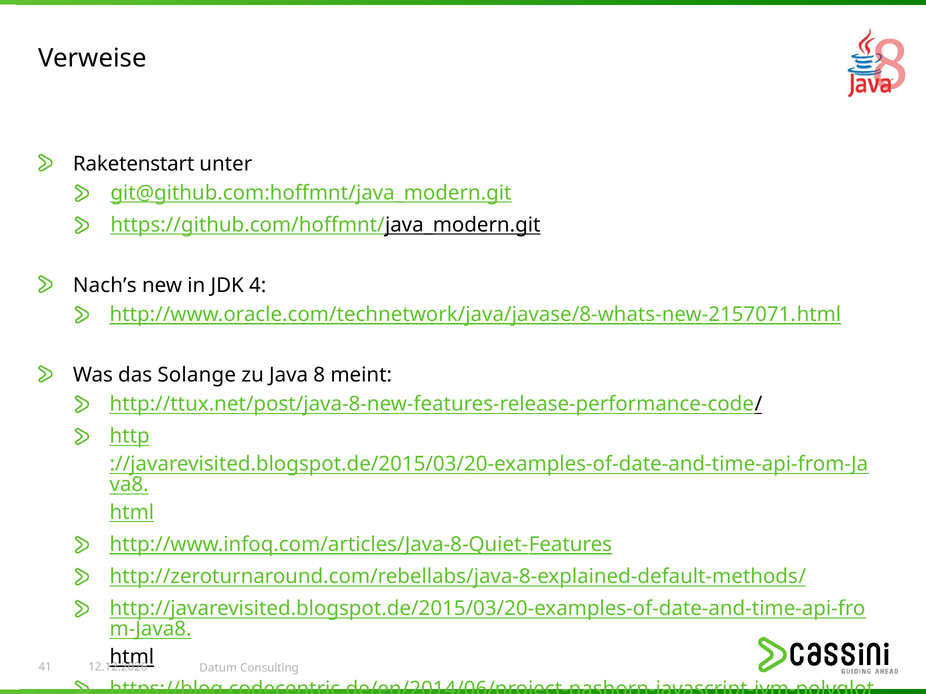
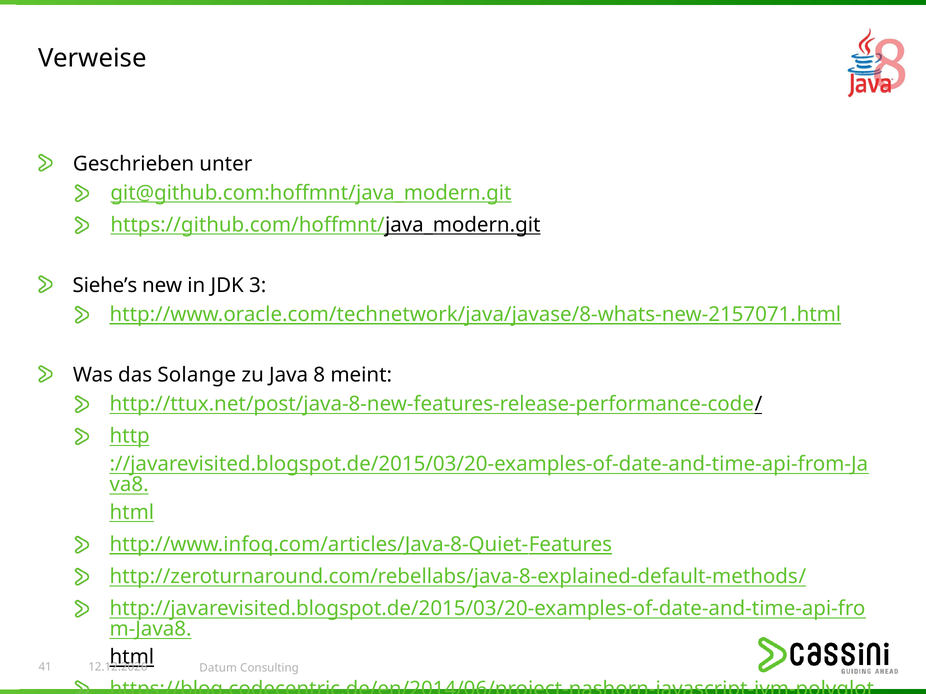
Raketenstart: Raketenstart -> Geschrieben
Nach’s: Nach’s -> Siehe’s
4: 4 -> 3
